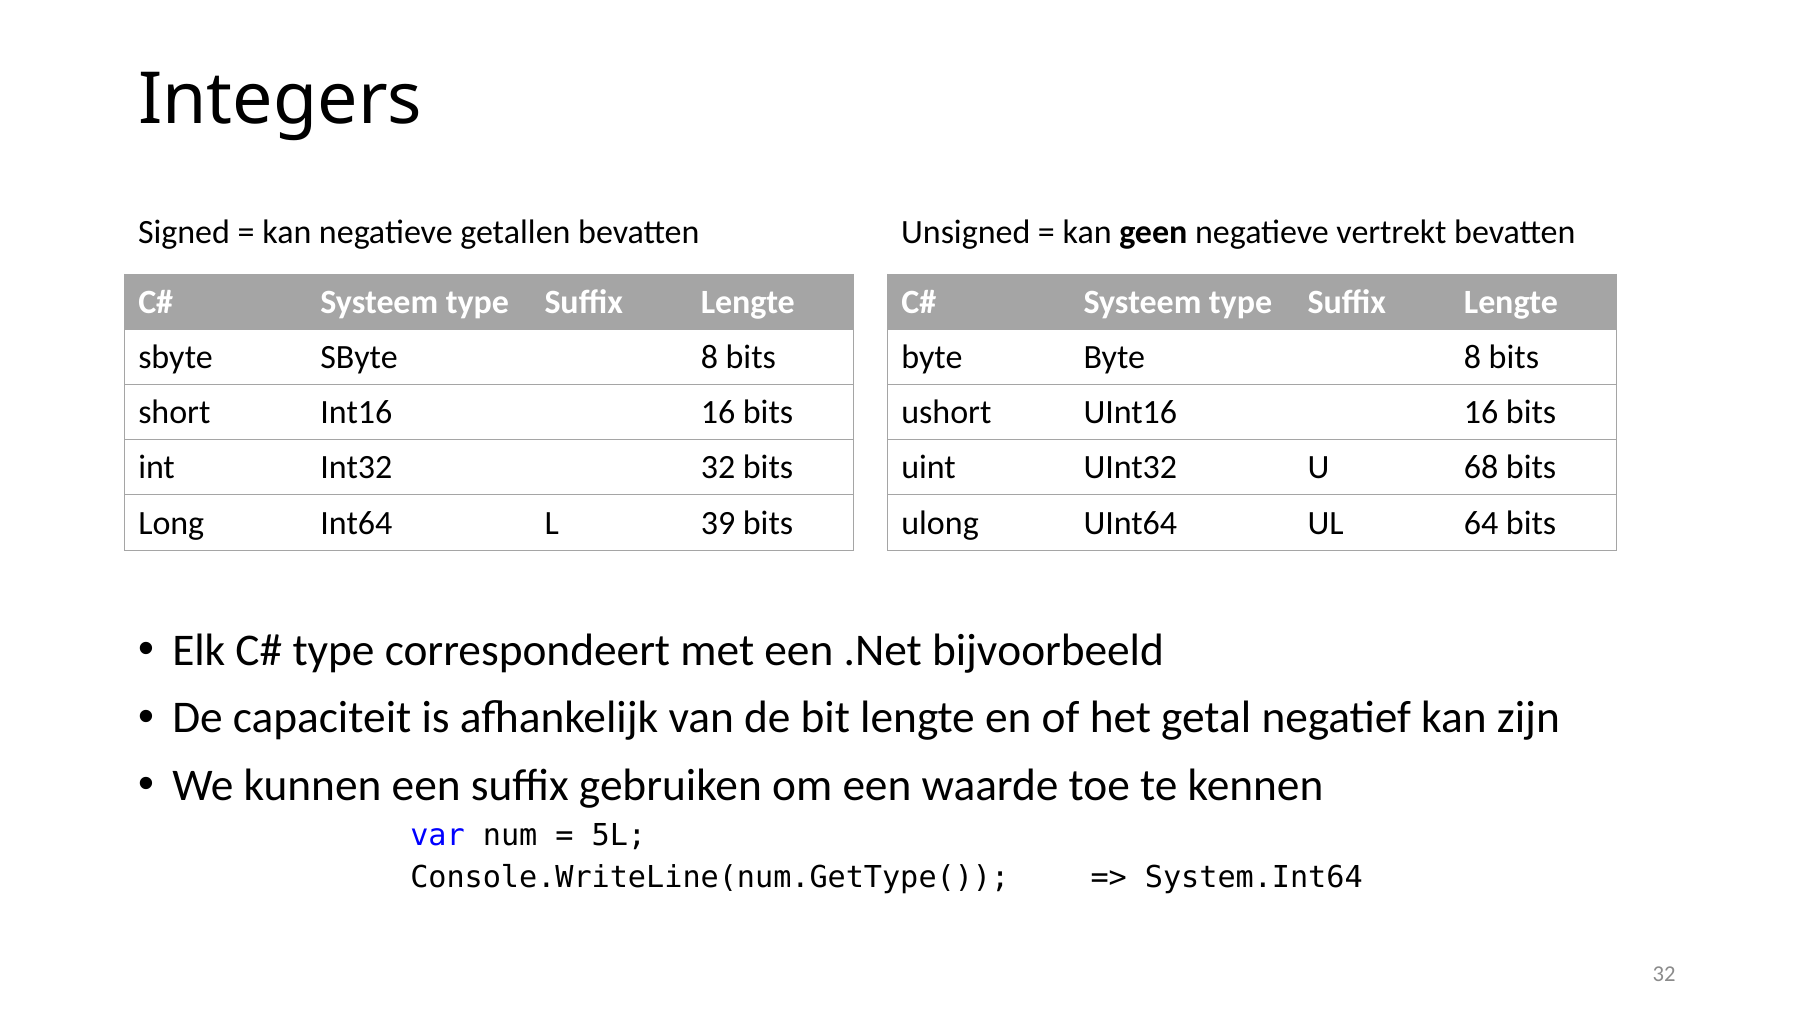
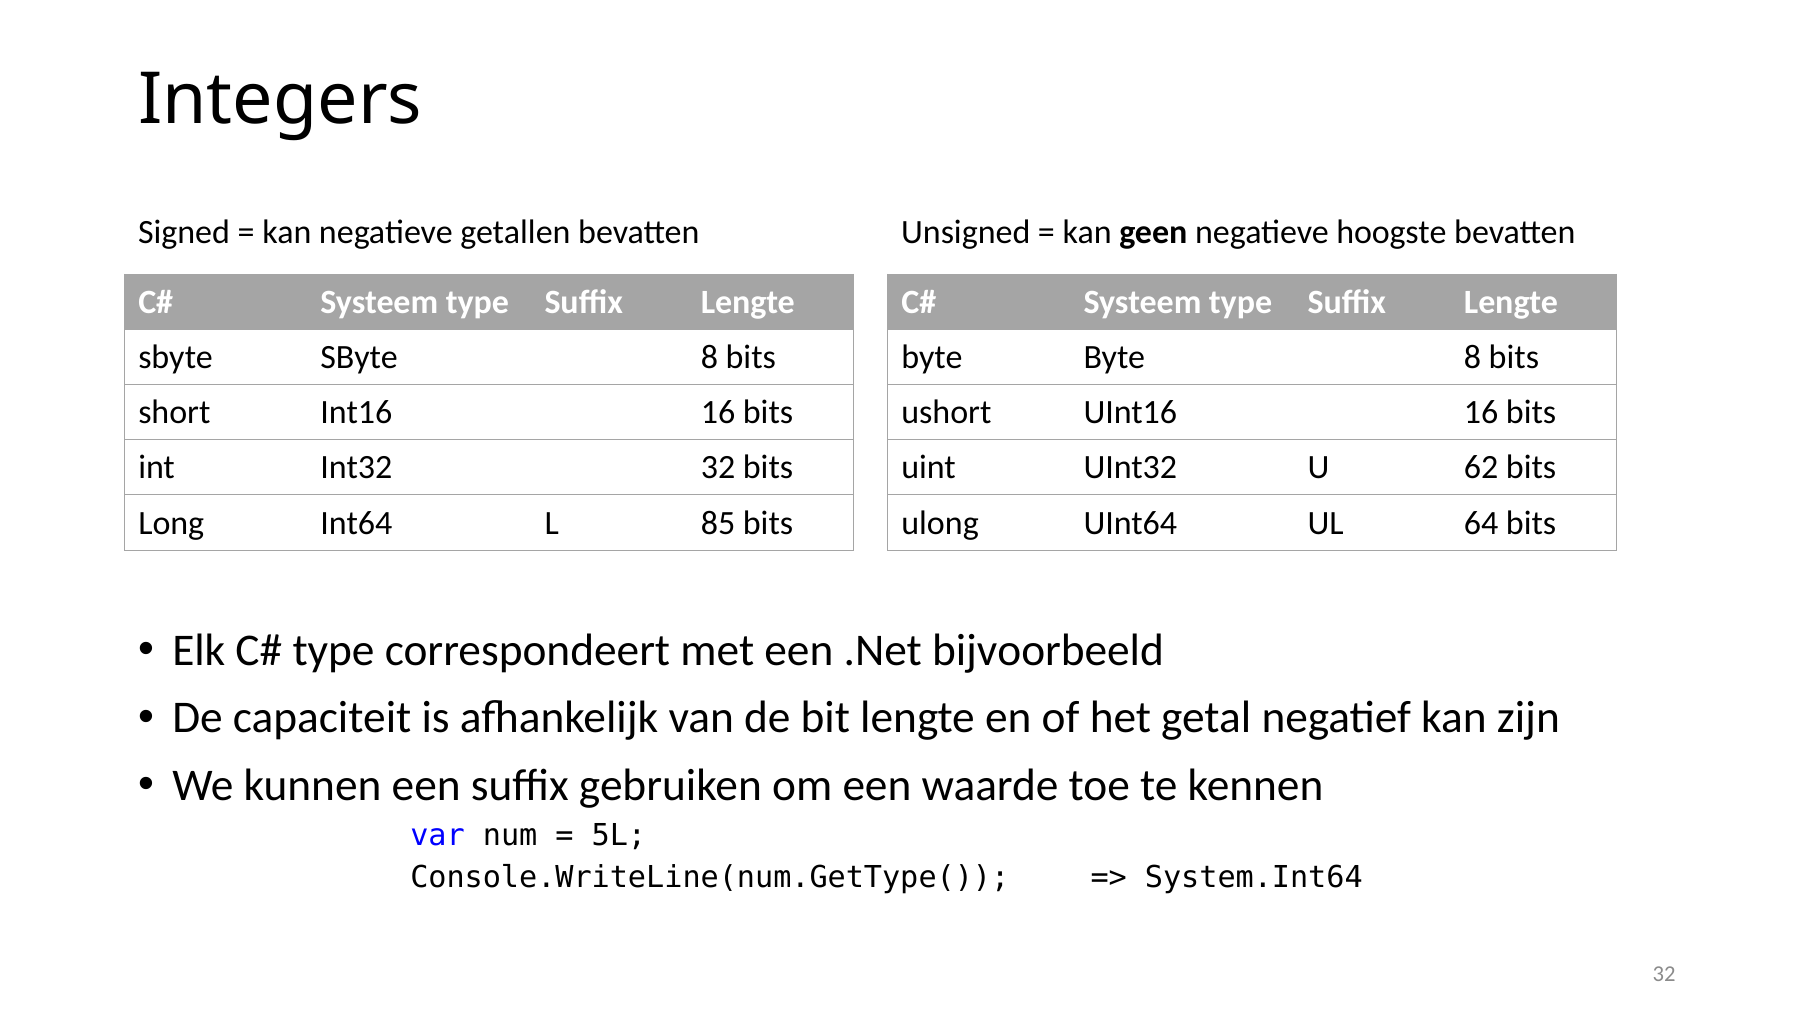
vertrekt: vertrekt -> hoogste
68: 68 -> 62
39: 39 -> 85
